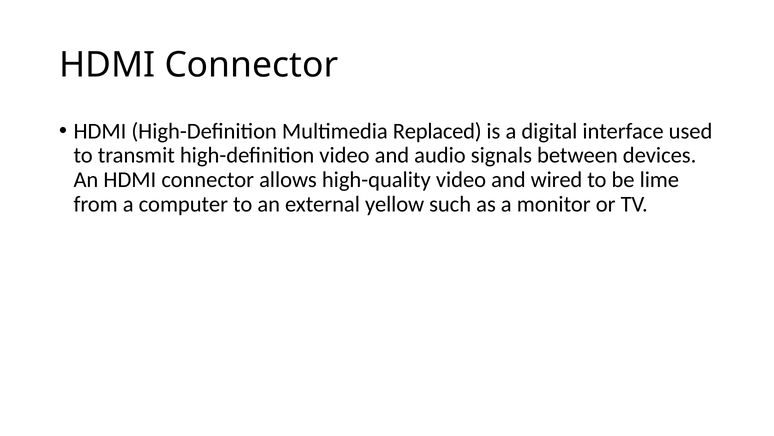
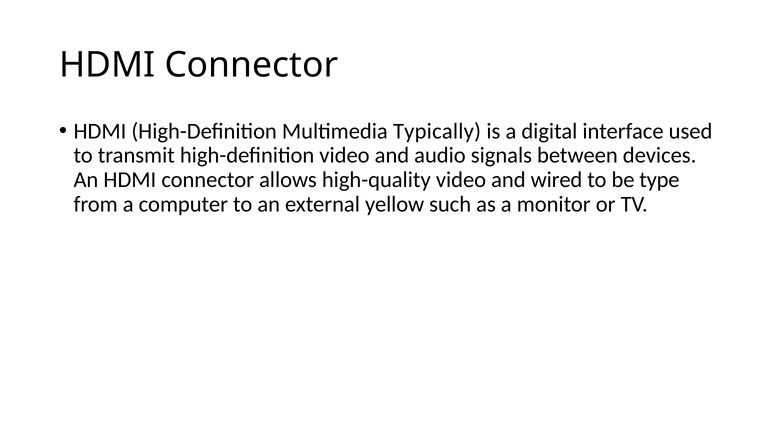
Replaced: Replaced -> Typically
lime: lime -> type
